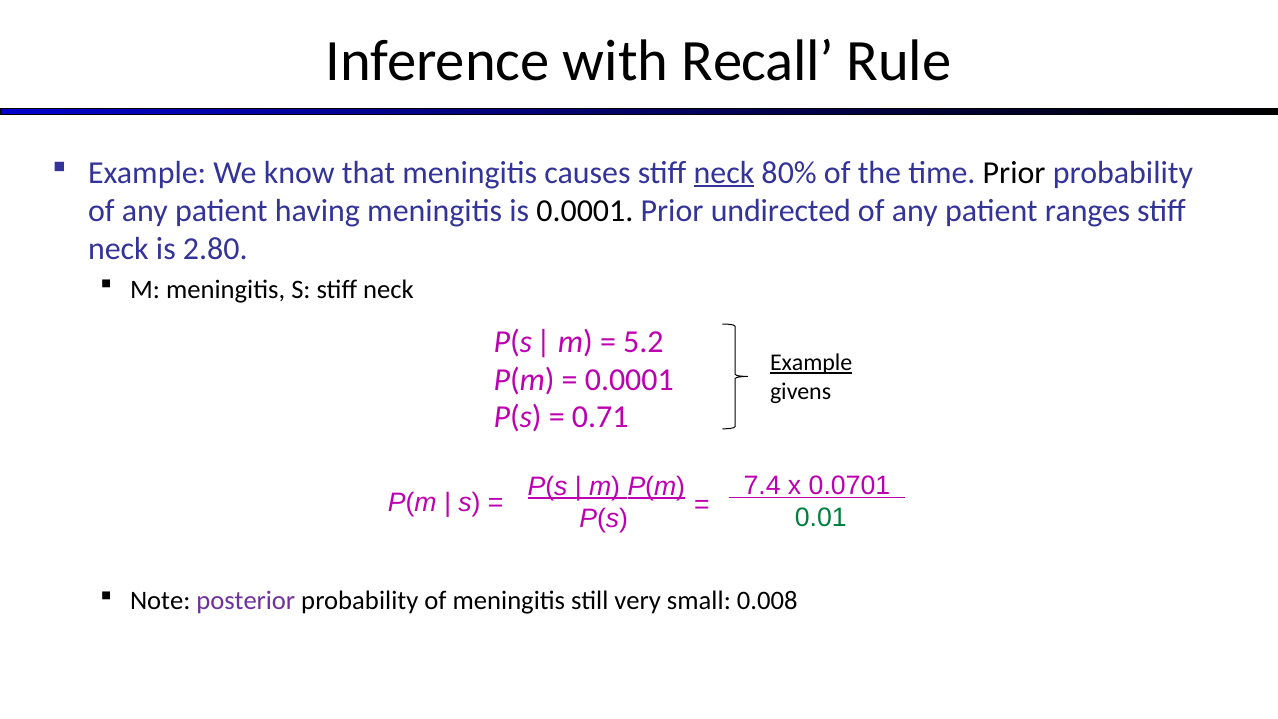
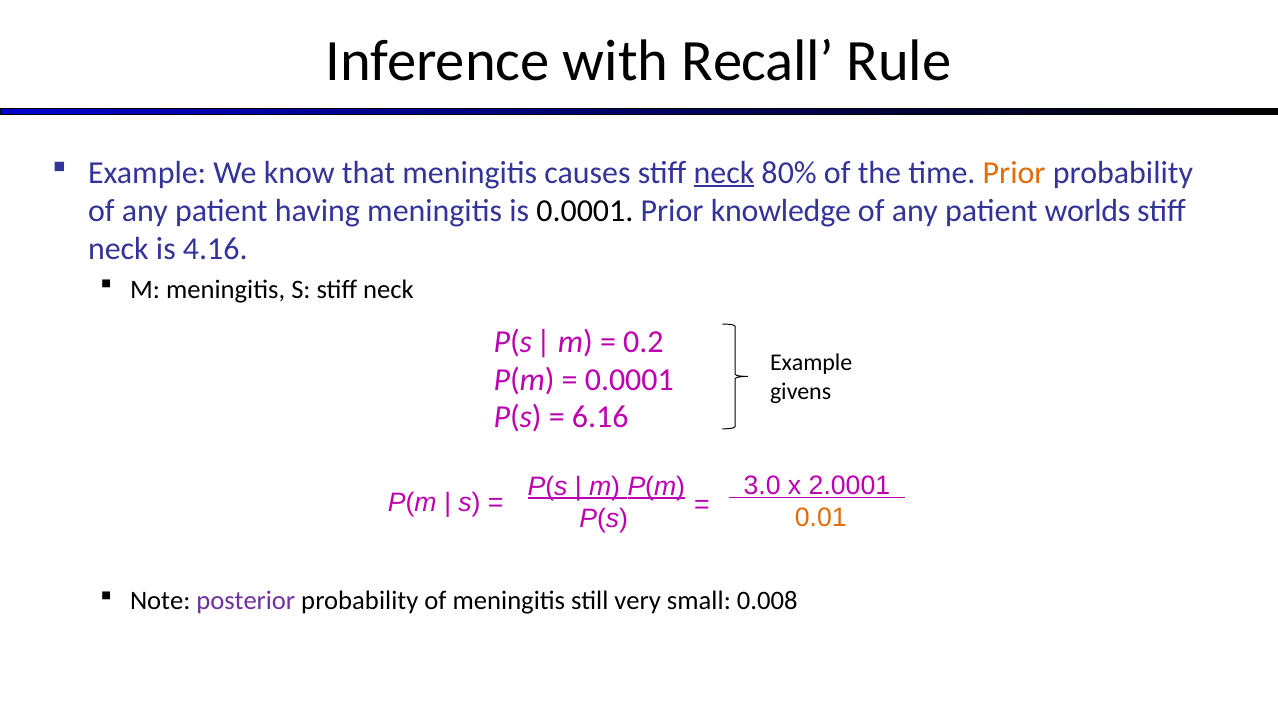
Prior at (1014, 173) colour: black -> orange
undirected: undirected -> knowledge
ranges: ranges -> worlds
2.80: 2.80 -> 4.16
5.2: 5.2 -> 0.2
Example at (811, 363) underline: present -> none
0.71: 0.71 -> 6.16
7.4: 7.4 -> 3.0
0.0701: 0.0701 -> 2.0001
0.01 colour: green -> orange
